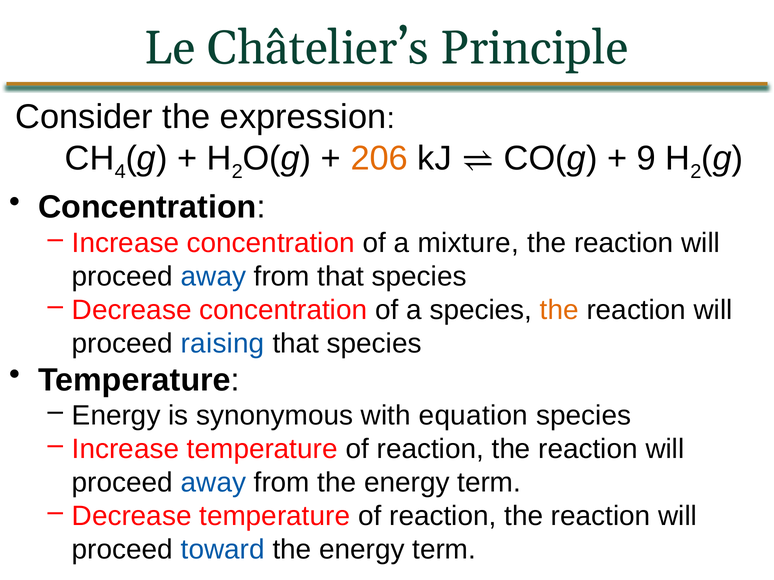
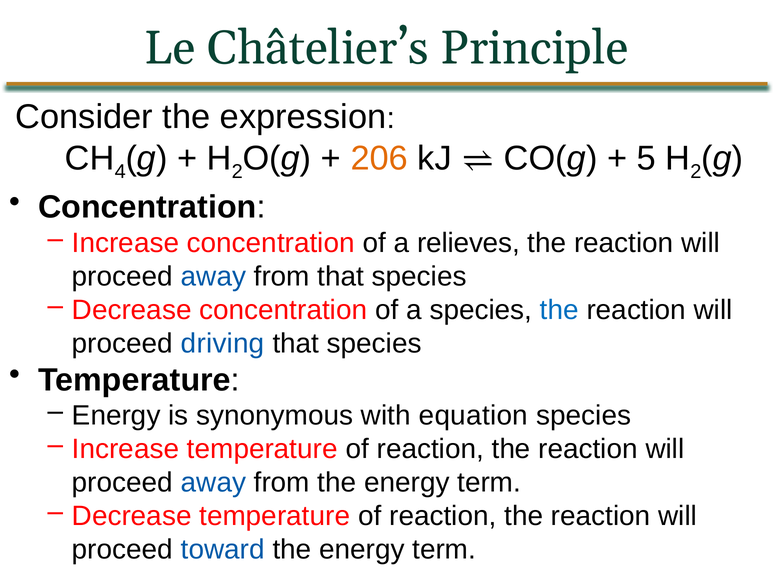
9: 9 -> 5
mixture: mixture -> relieves
the at (559, 310) colour: orange -> blue
raising: raising -> driving
